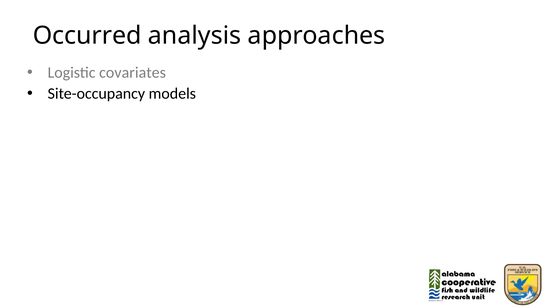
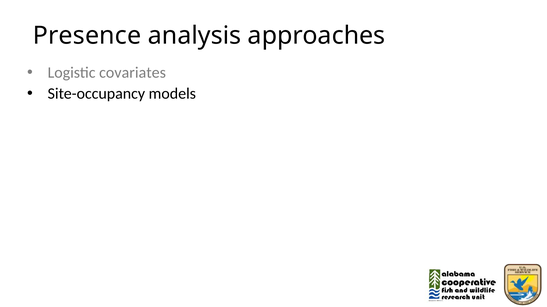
Occurred: Occurred -> Presence
